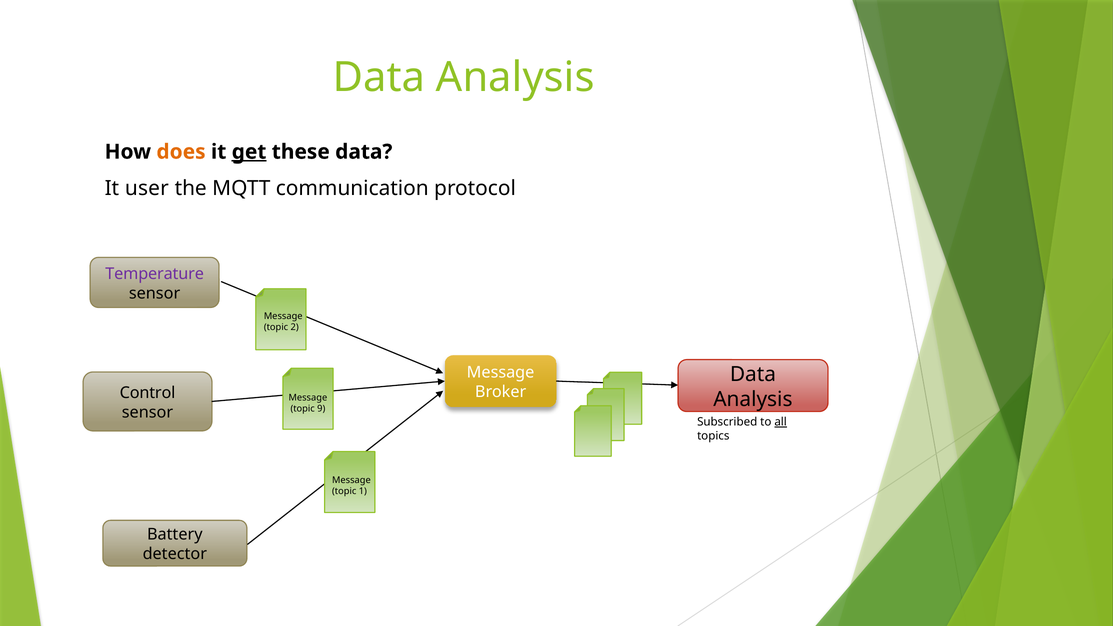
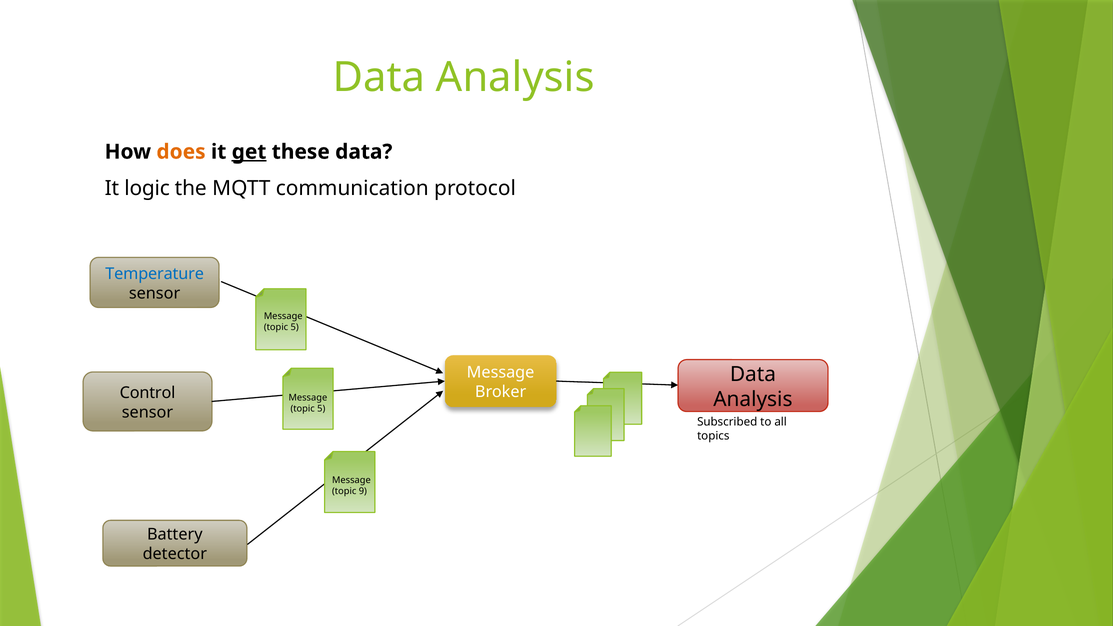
user: user -> logic
Temperature colour: purple -> blue
2 at (295, 327): 2 -> 5
9 at (321, 409): 9 -> 5
all underline: present -> none
1: 1 -> 9
